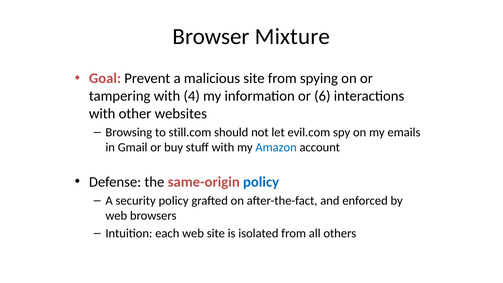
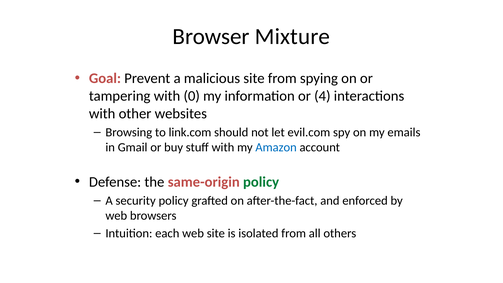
4: 4 -> 0
6: 6 -> 4
still.com: still.com -> link.com
policy at (261, 182) colour: blue -> green
